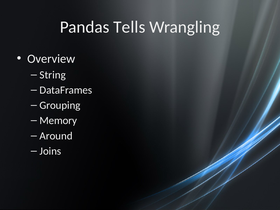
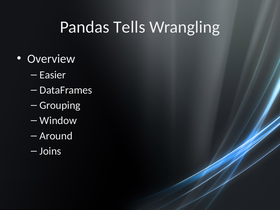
String: String -> Easier
Memory: Memory -> Window
